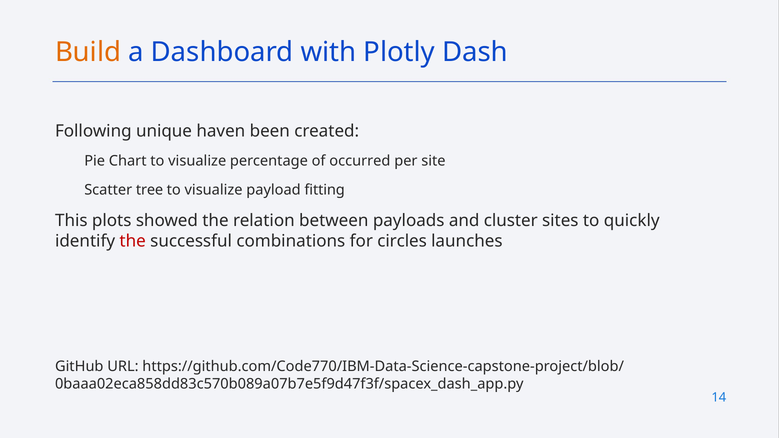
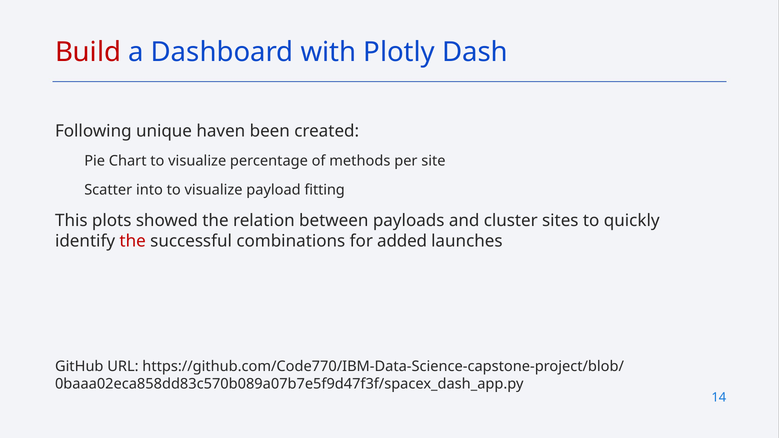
Build colour: orange -> red
occurred: occurred -> methods
tree: tree -> into
circles: circles -> added
